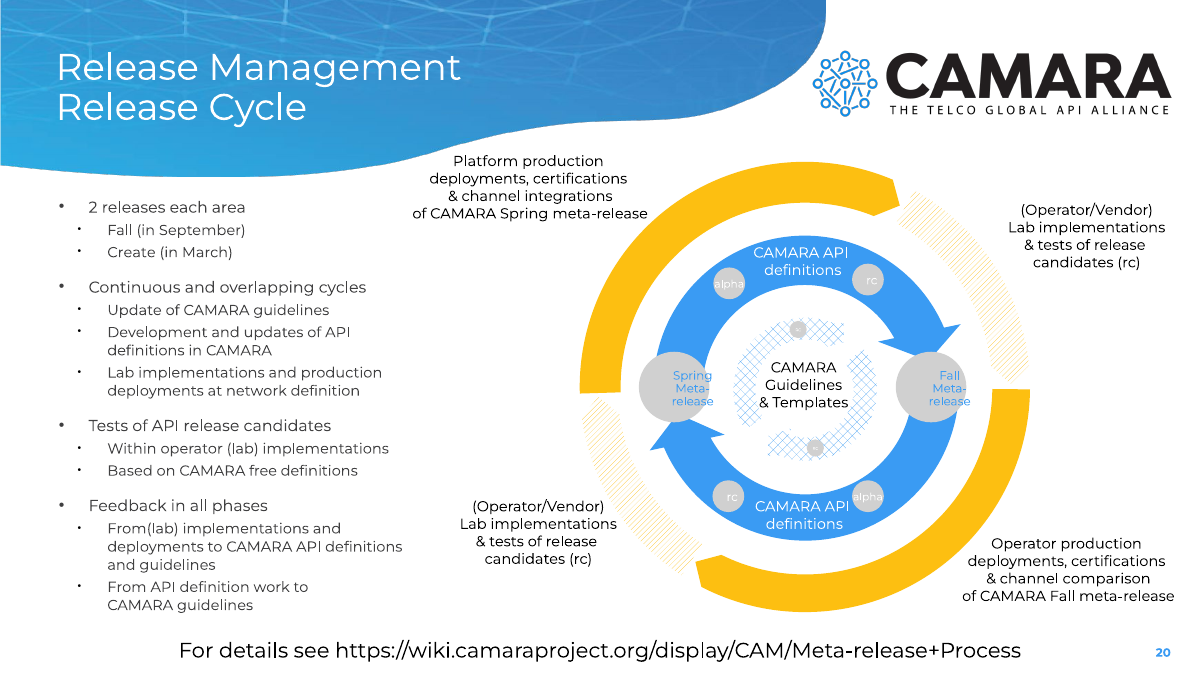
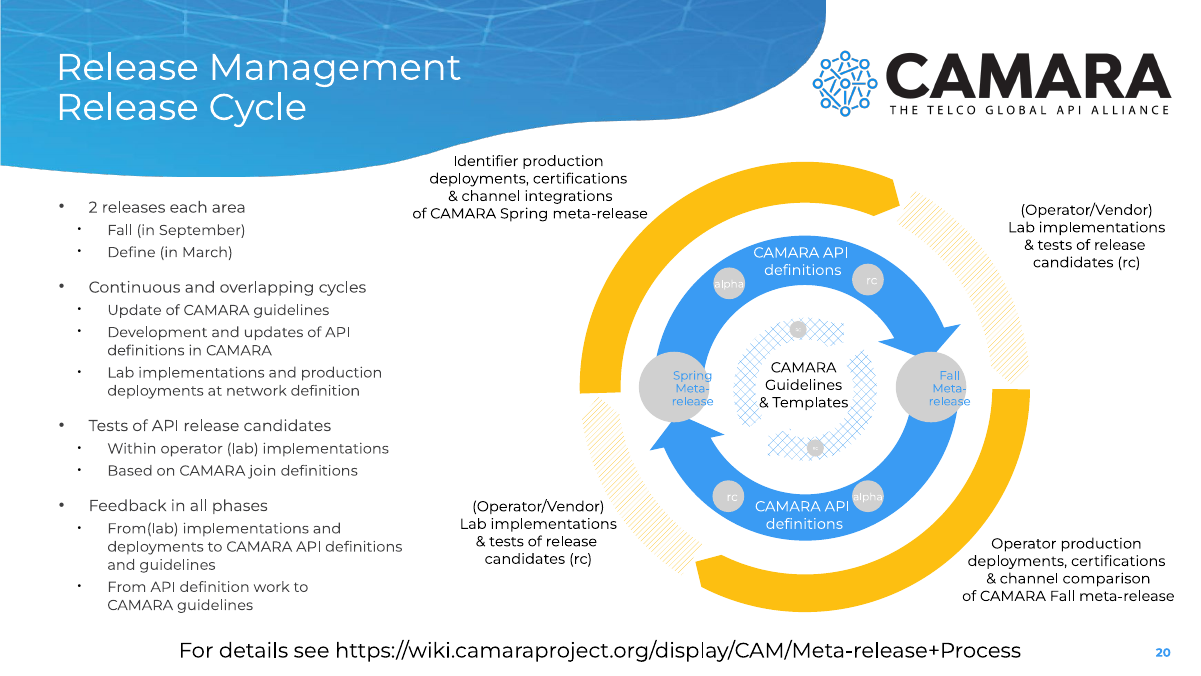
Platform: Platform -> Identifier
Create: Create -> Define
free: free -> join
